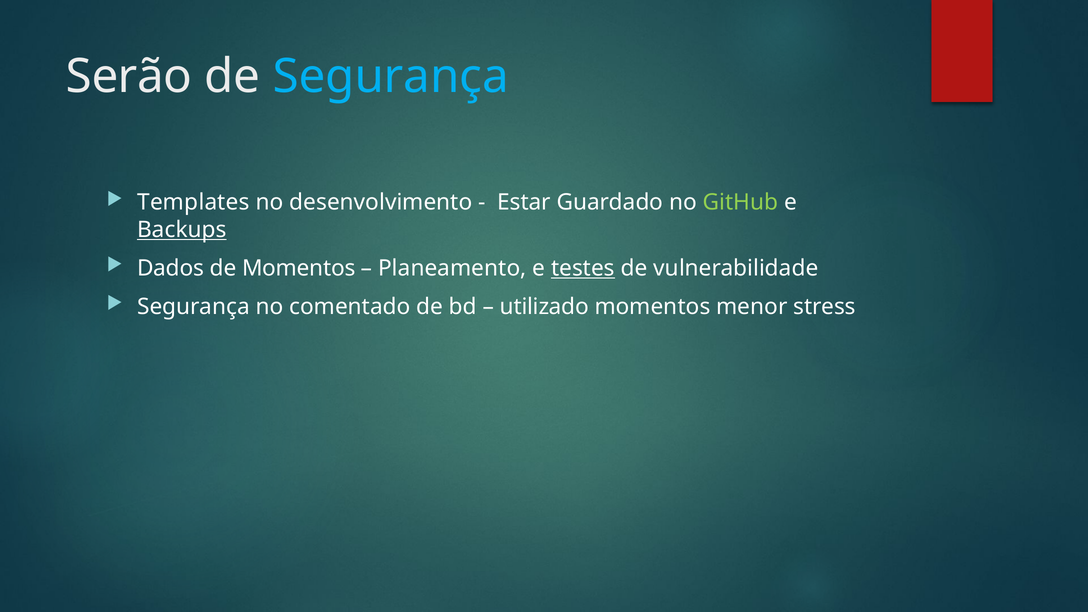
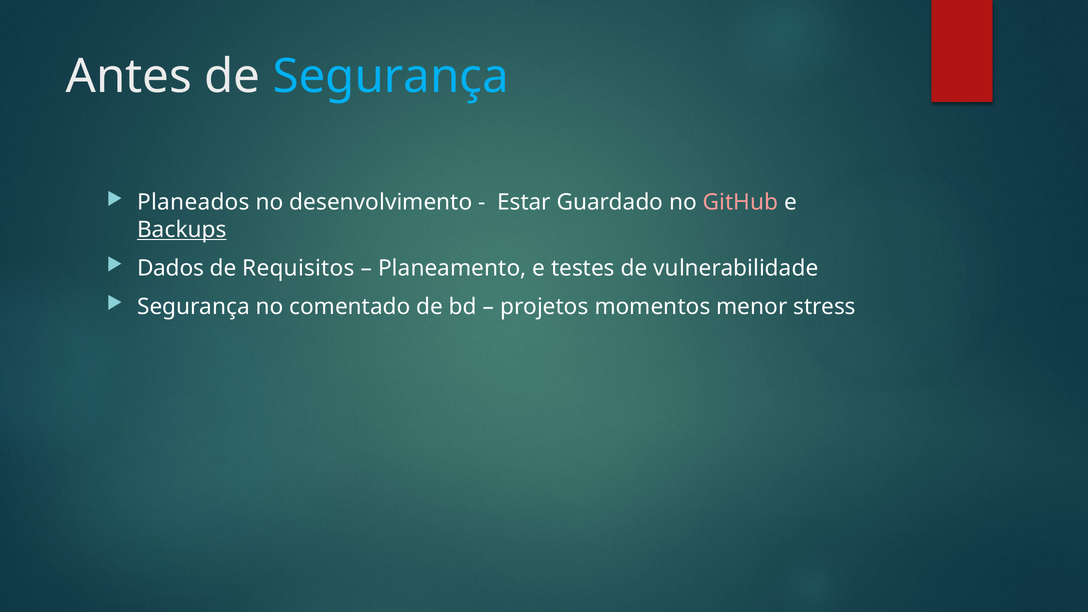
Serão: Serão -> Antes
Templates: Templates -> Planeados
GitHub colour: light green -> pink
de Momentos: Momentos -> Requisitos
testes underline: present -> none
utilizado: utilizado -> projetos
